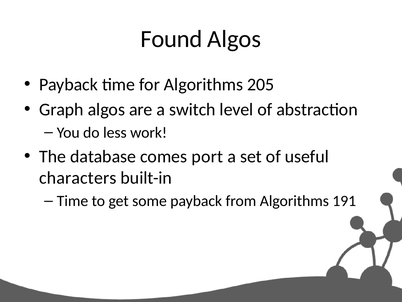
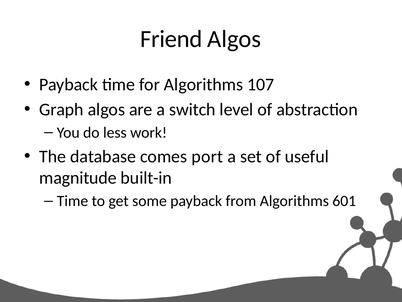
Found: Found -> Friend
205: 205 -> 107
characters: characters -> magnitude
191: 191 -> 601
